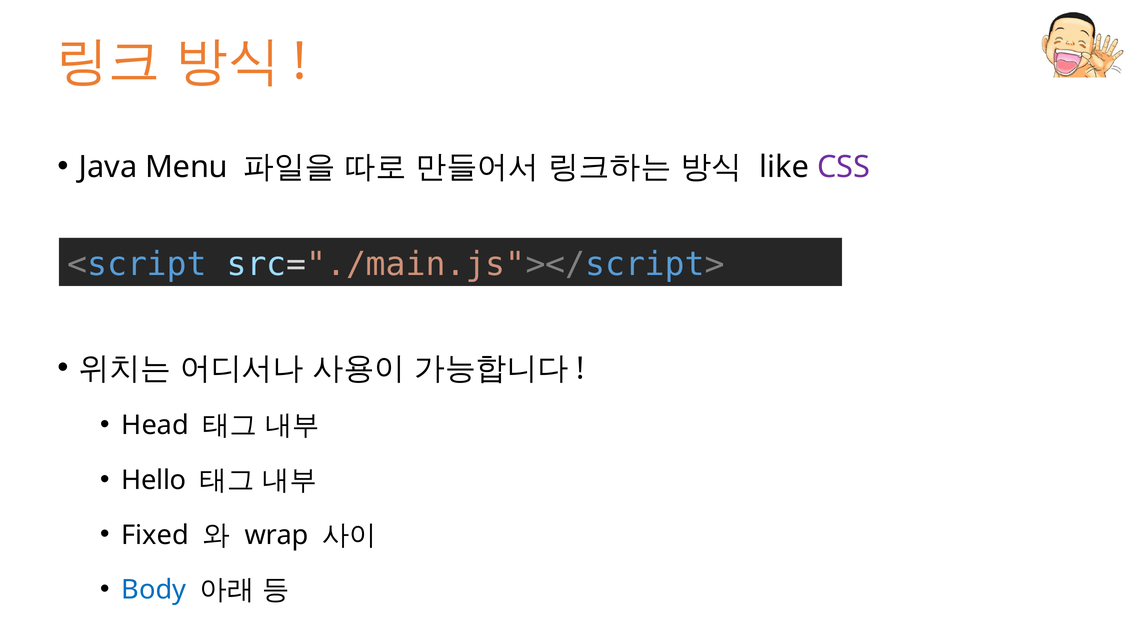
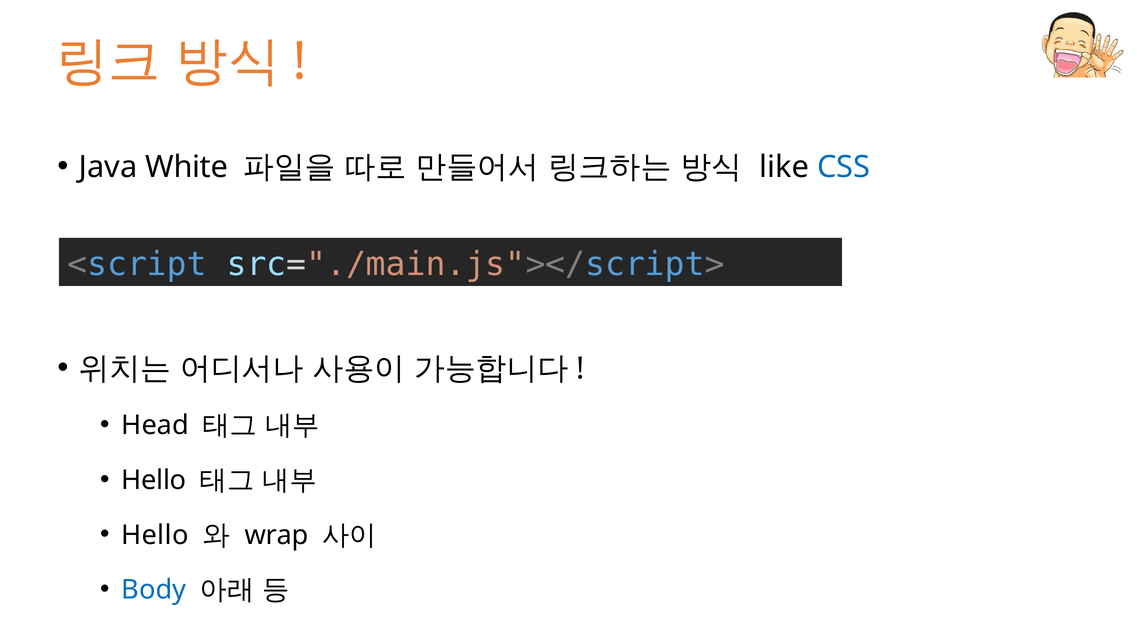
Menu: Menu -> White
CSS colour: purple -> blue
Fixed at (155, 535): Fixed -> Hello
